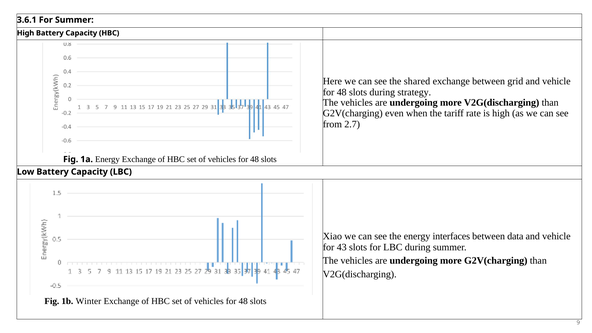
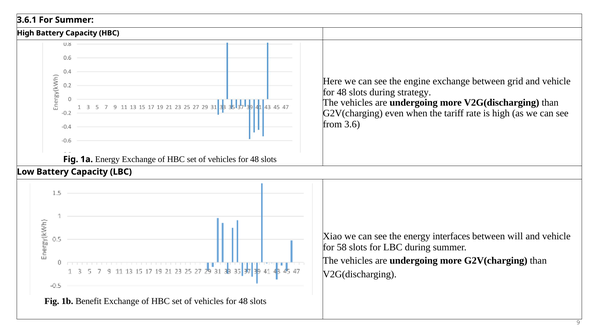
shared: shared -> engine
2.7: 2.7 -> 3.6
data: data -> will
43: 43 -> 58
Winter: Winter -> Benefit
